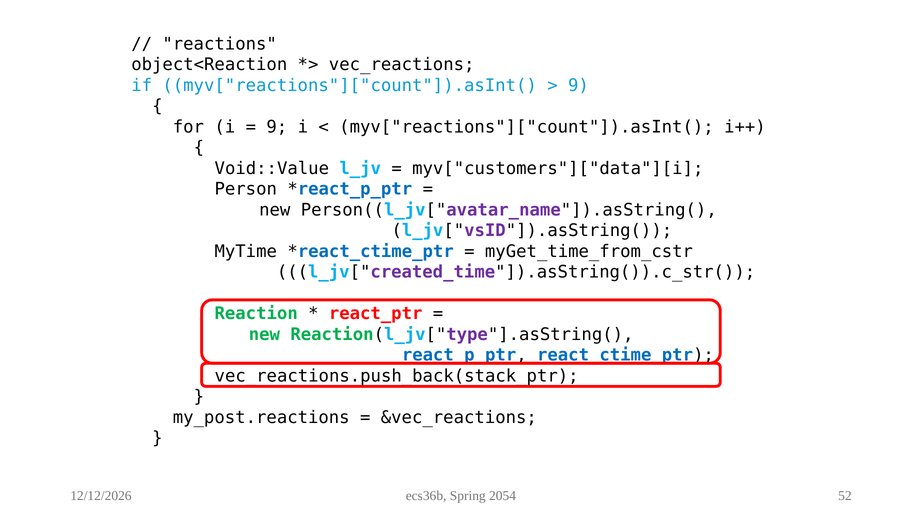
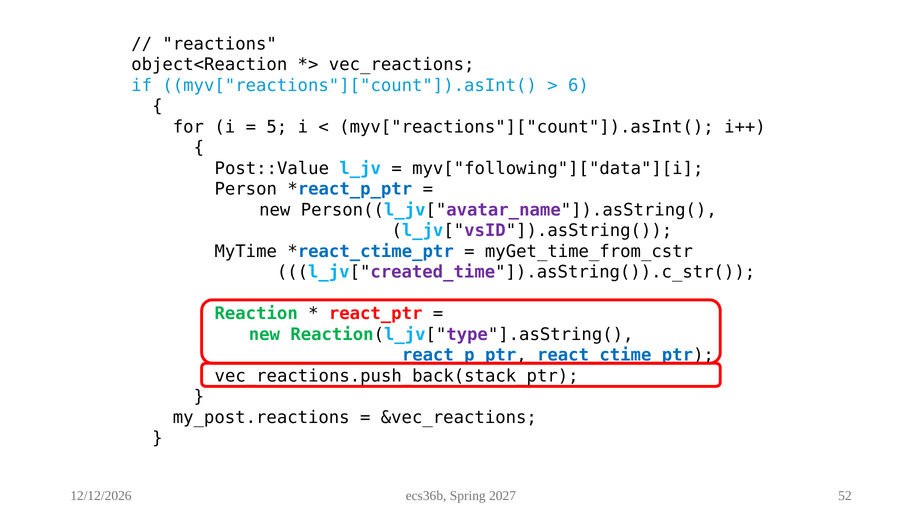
9 at (578, 85): 9 -> 6
9 at (277, 127): 9 -> 5
Void::Value: Void::Value -> Post::Value
myv["customers"]["data"][i: myv["customers"]["data"][i -> myv["following"]["data"][i
2054: 2054 -> 2027
